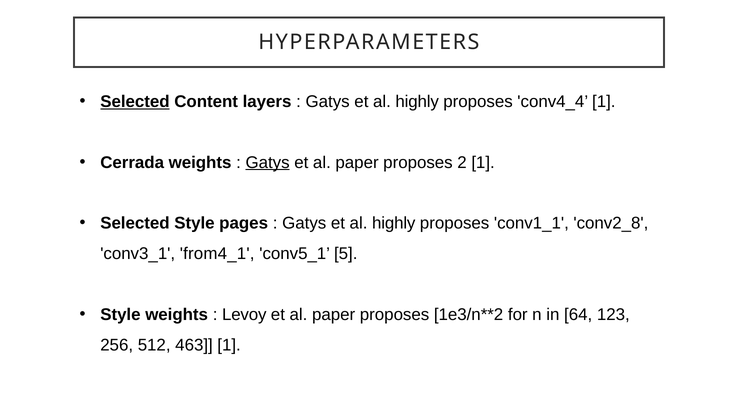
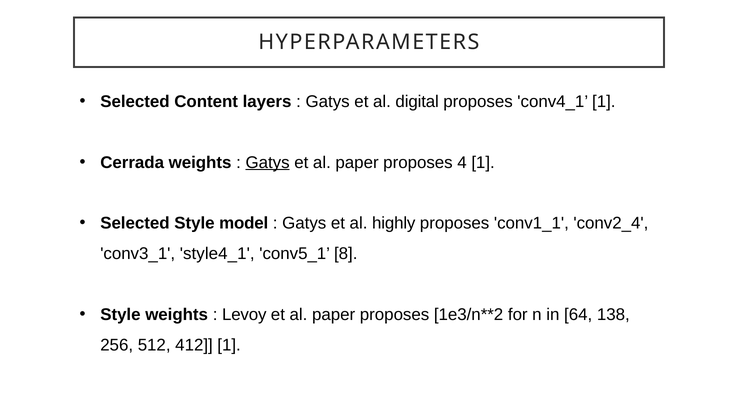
Selected at (135, 102) underline: present -> none
highly at (417, 102): highly -> digital
conv4_4: conv4_4 -> conv4_1
2: 2 -> 4
pages: pages -> model
conv2_8: conv2_8 -> conv2_4
from4_1: from4_1 -> style4_1
5: 5 -> 8
123: 123 -> 138
463: 463 -> 412
